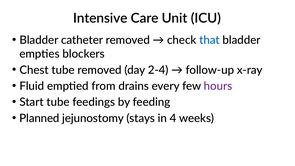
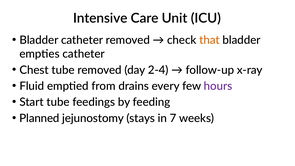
that colour: blue -> orange
empties blockers: blockers -> catheter
4: 4 -> 7
